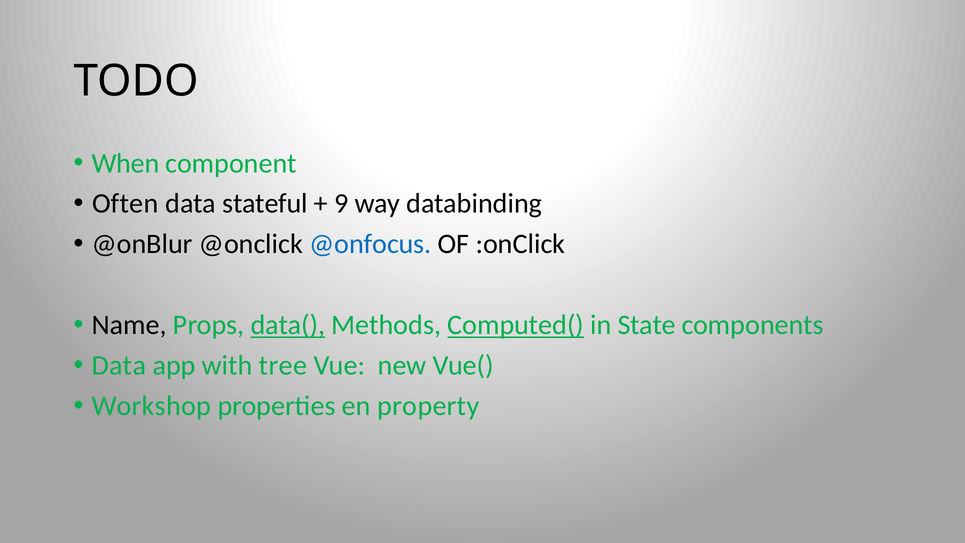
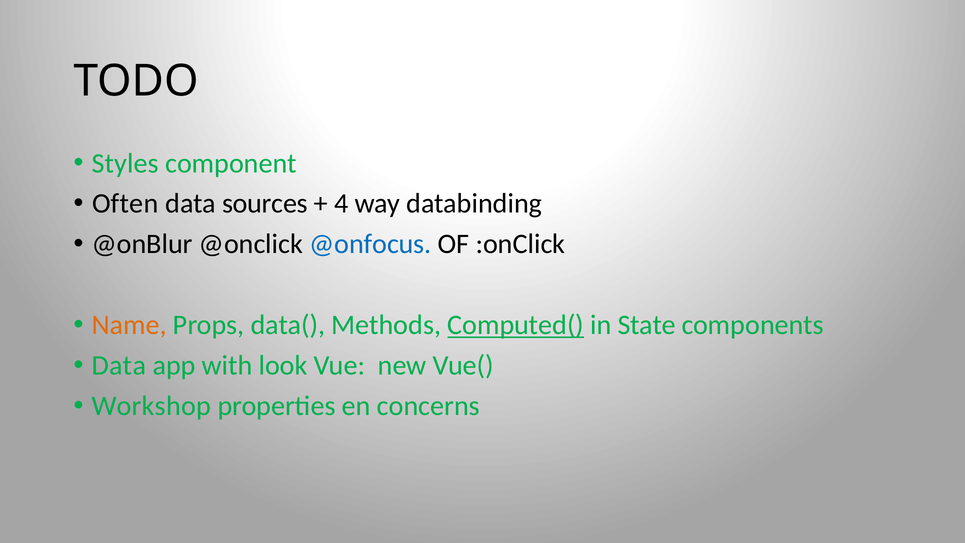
When: When -> Styles
stateful: stateful -> sources
9: 9 -> 4
Name colour: black -> orange
data( underline: present -> none
tree: tree -> look
property: property -> concerns
